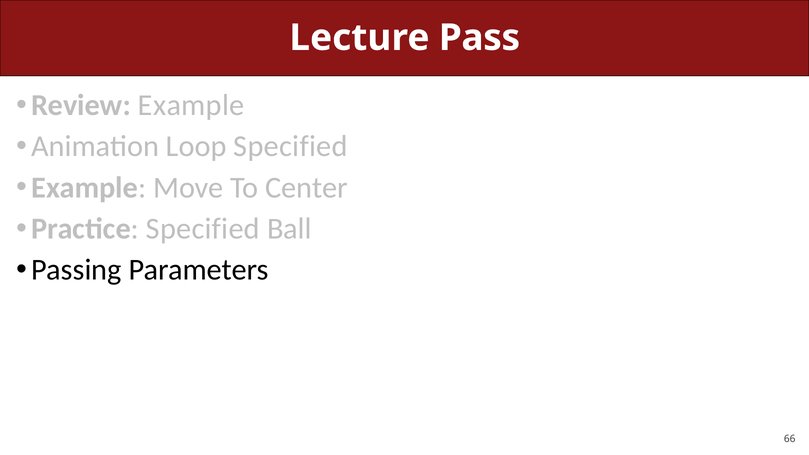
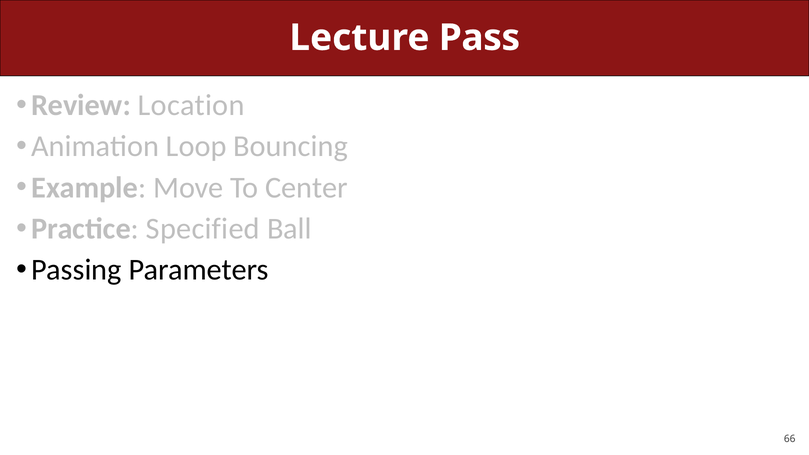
Review Example: Example -> Location
Loop Specified: Specified -> Bouncing
